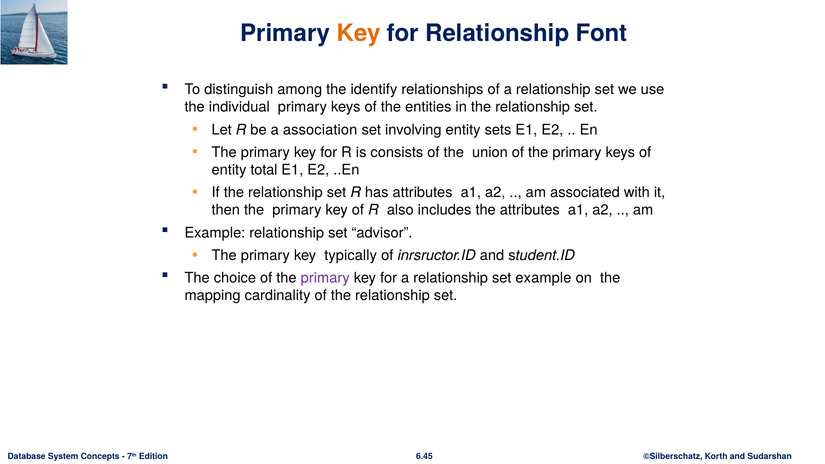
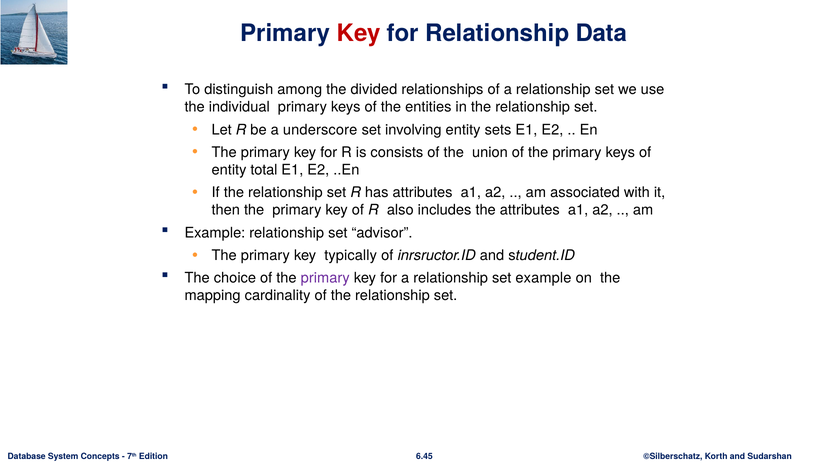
Key at (359, 33) colour: orange -> red
Font: Font -> Data
identify: identify -> divided
association: association -> underscore
